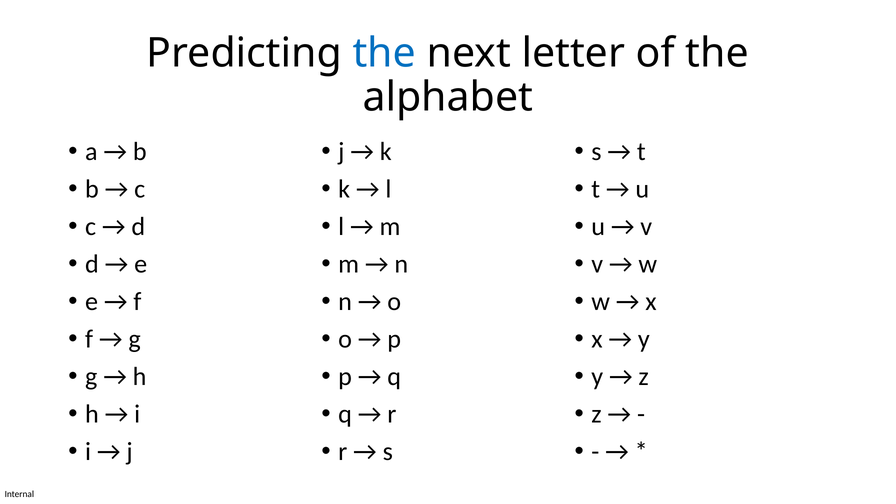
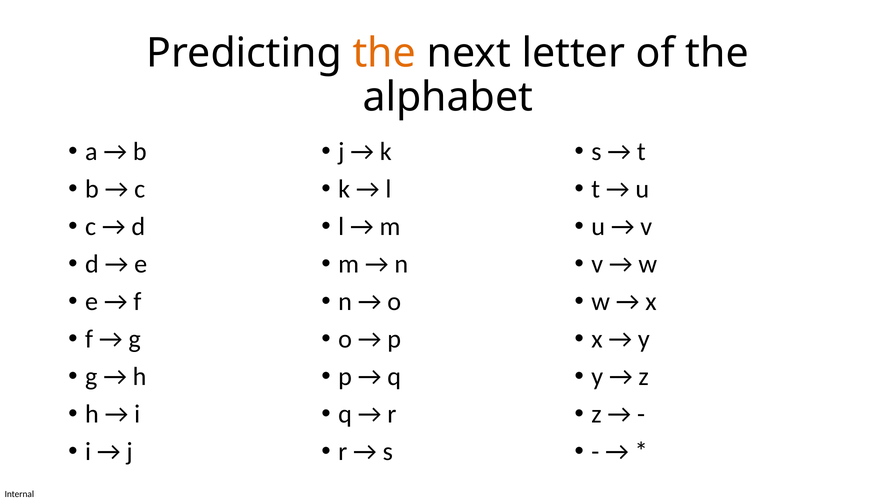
the at (384, 53) colour: blue -> orange
